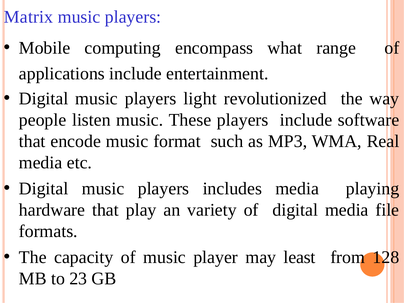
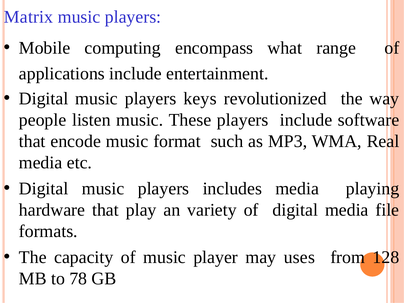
light: light -> keys
least: least -> uses
23: 23 -> 78
